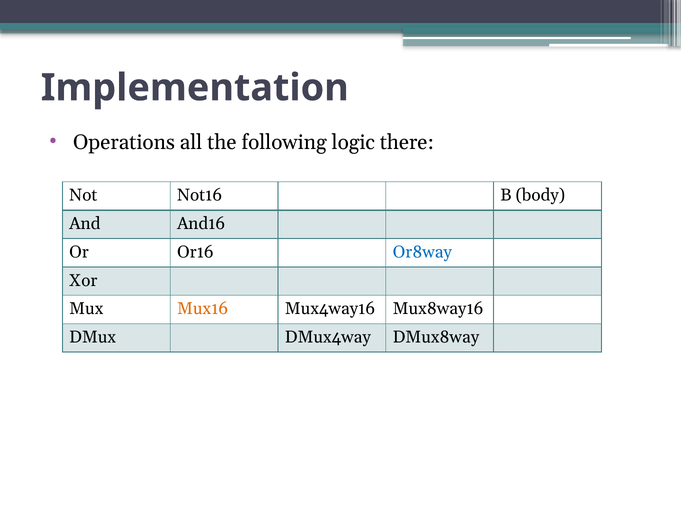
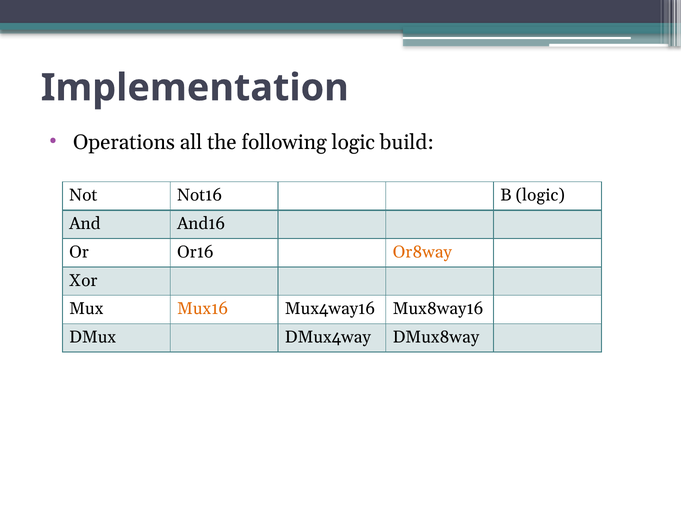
there: there -> build
B body: body -> logic
Or8way colour: blue -> orange
